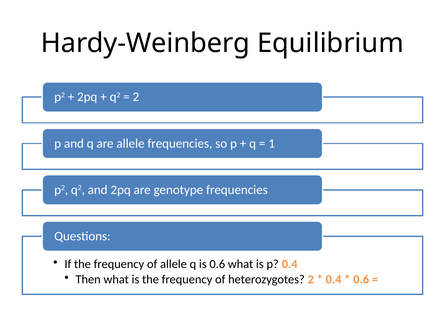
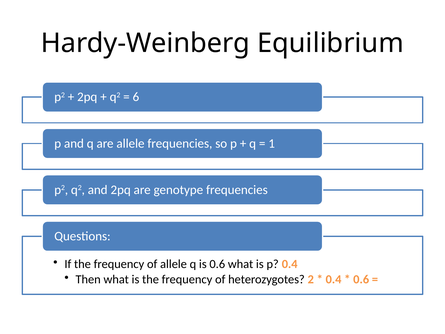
2 at (136, 97): 2 -> 6
